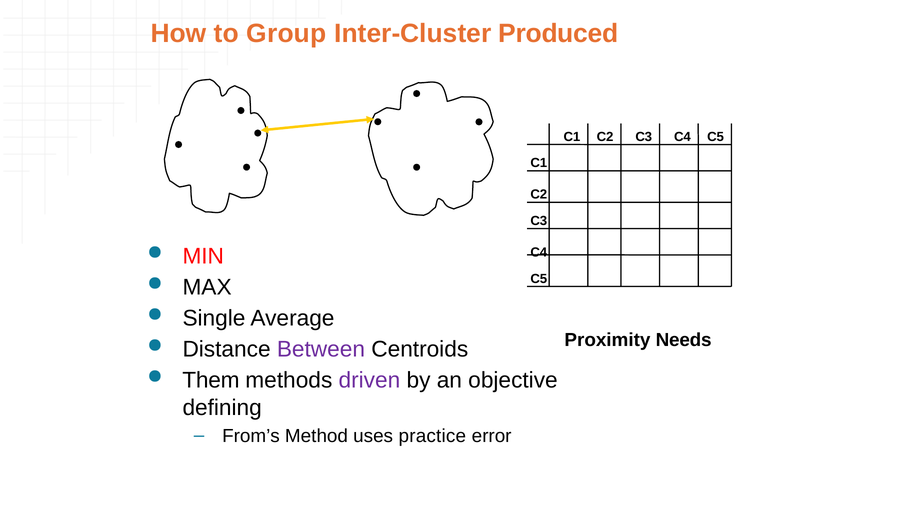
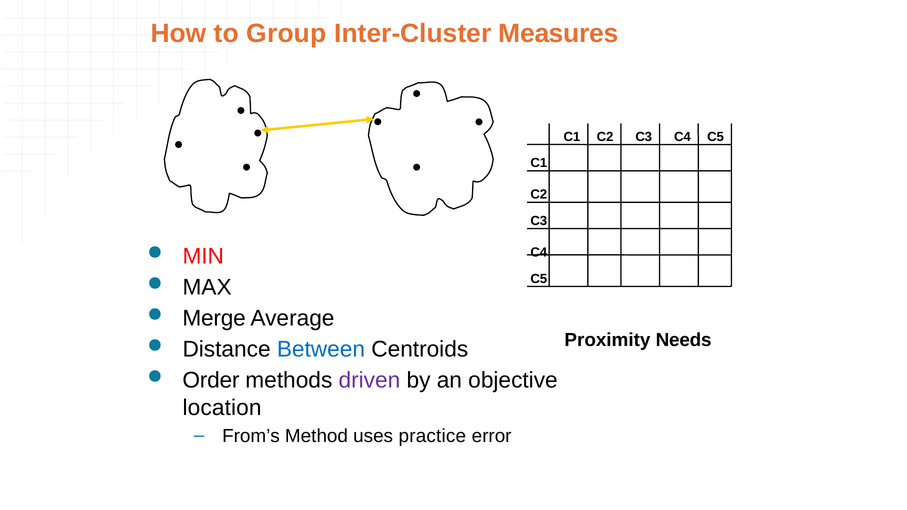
Produced: Produced -> Measures
Single: Single -> Merge
Between colour: purple -> blue
Them: Them -> Order
defining: defining -> location
